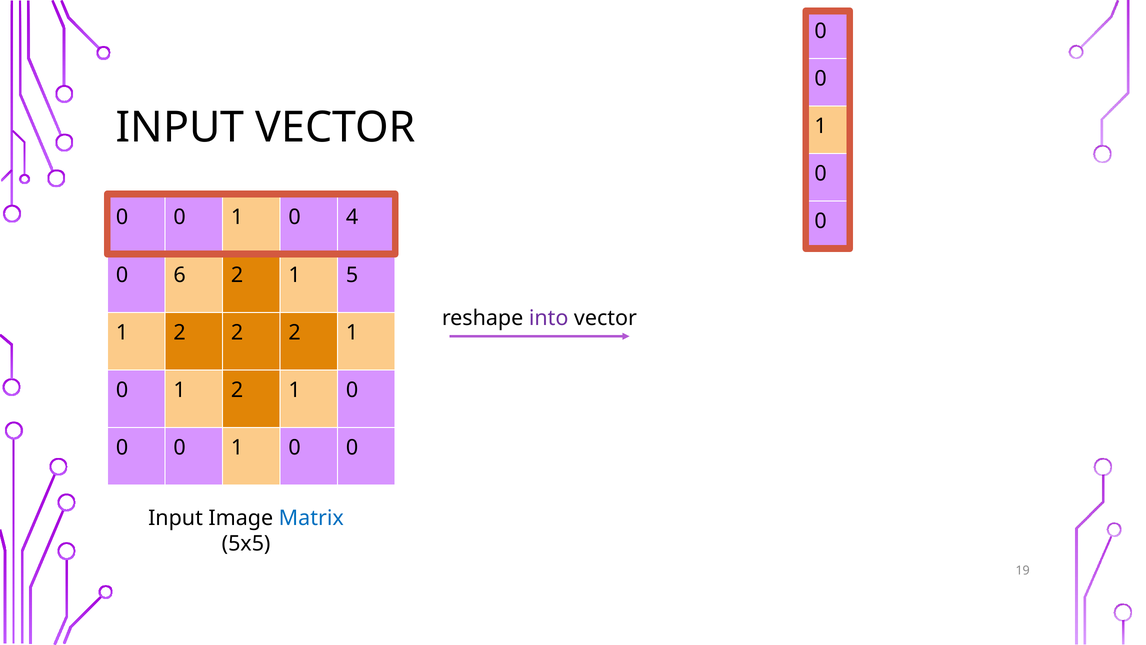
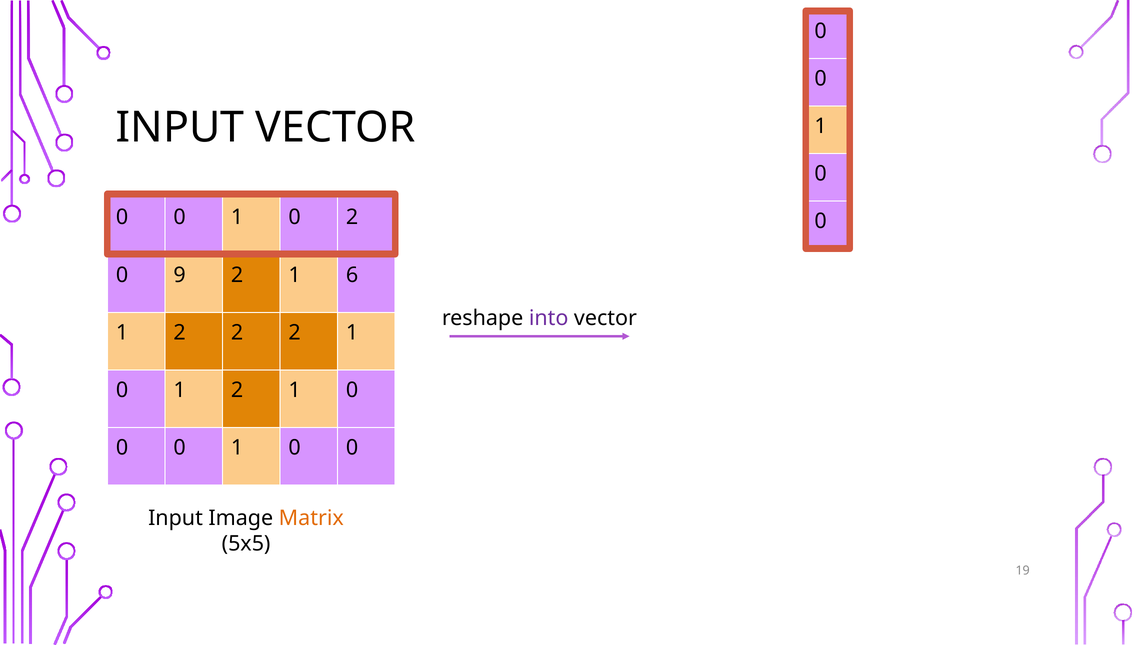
0 4: 4 -> 2
6: 6 -> 9
5: 5 -> 6
Matrix colour: blue -> orange
